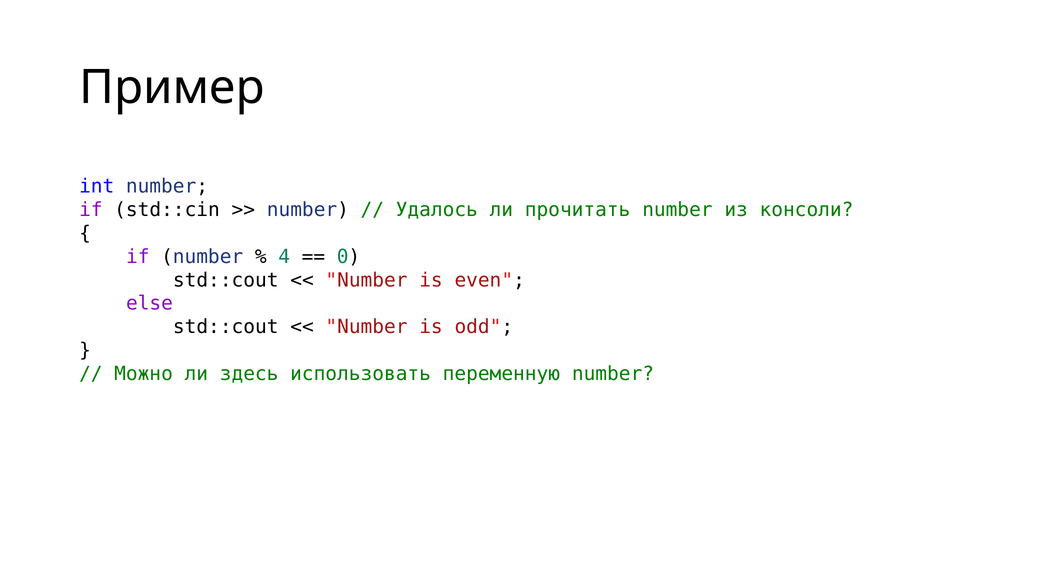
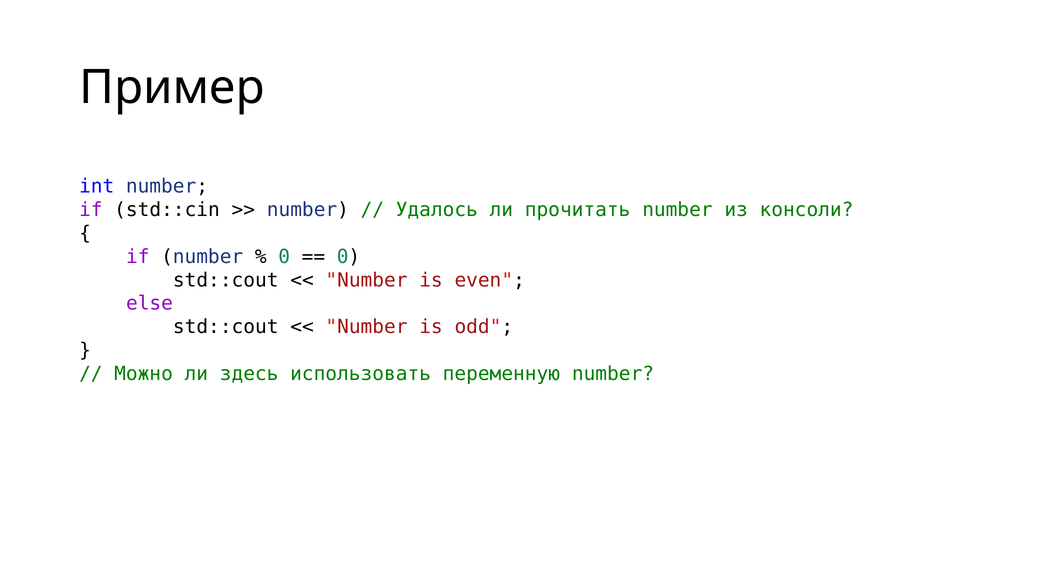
4 at (284, 257): 4 -> 0
